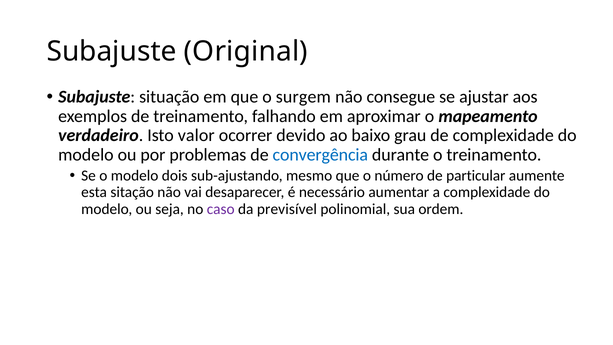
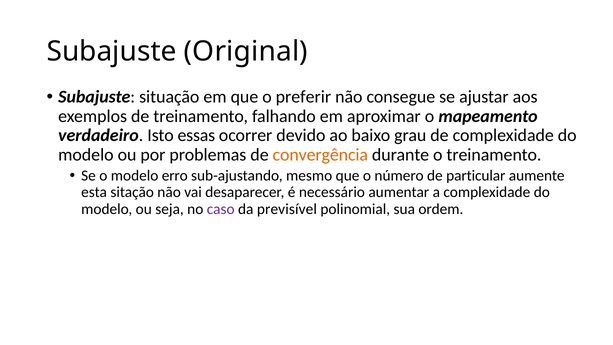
surgem: surgem -> preferir
valor: valor -> essas
convergência colour: blue -> orange
dois: dois -> erro
